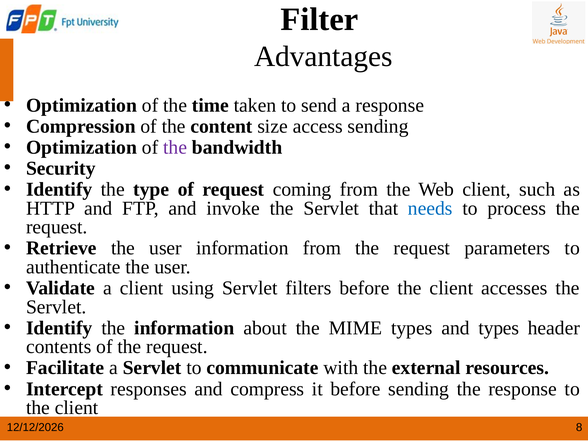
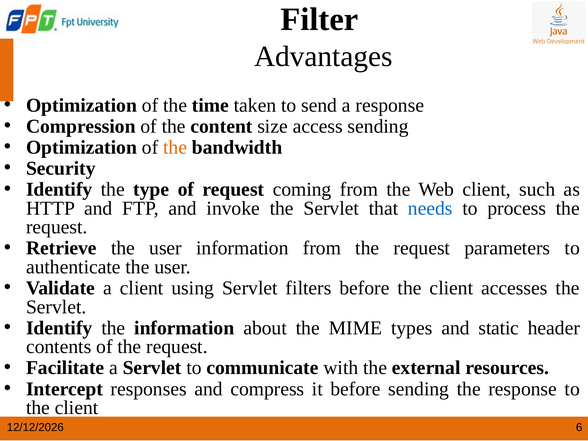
the at (175, 147) colour: purple -> orange
and types: types -> static
8: 8 -> 6
